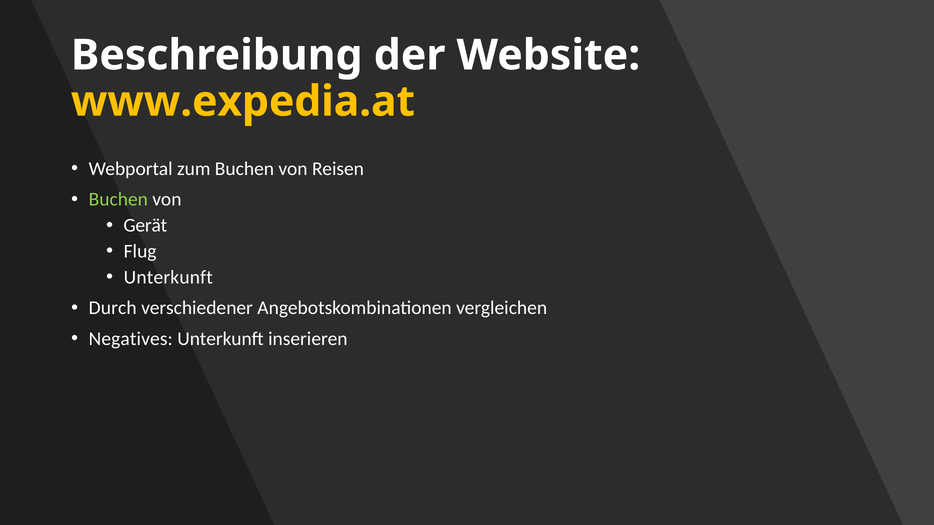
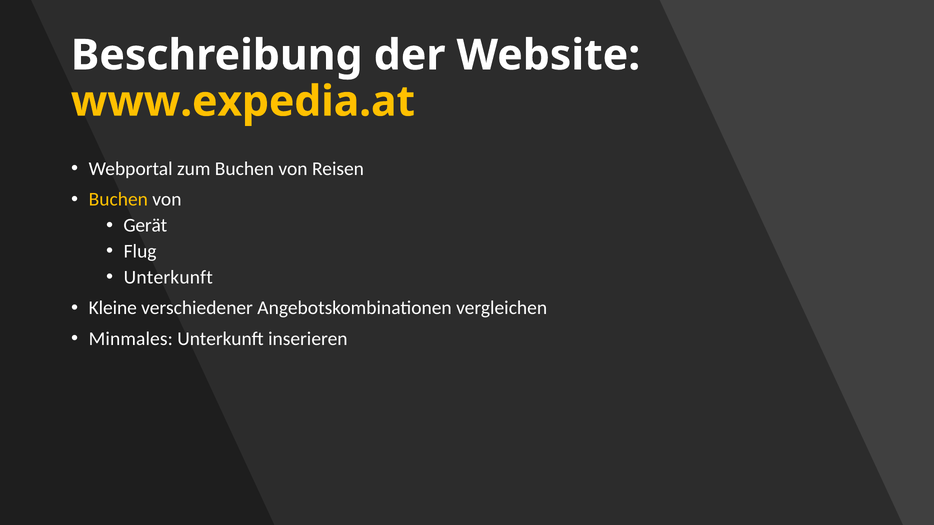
Buchen at (118, 200) colour: light green -> yellow
Durch: Durch -> Kleine
Negatives: Negatives -> Minmales
